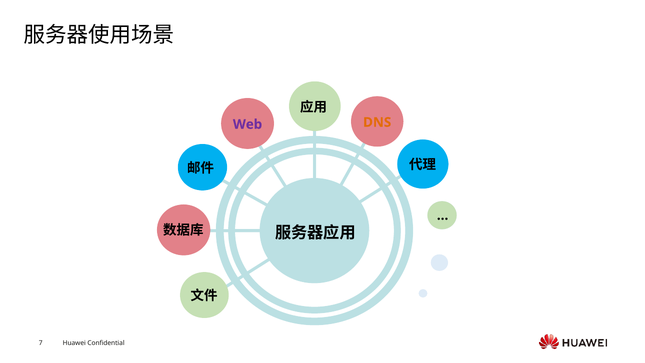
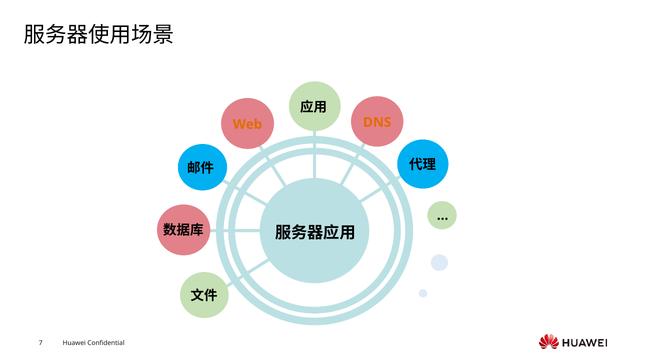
Web colour: purple -> orange
